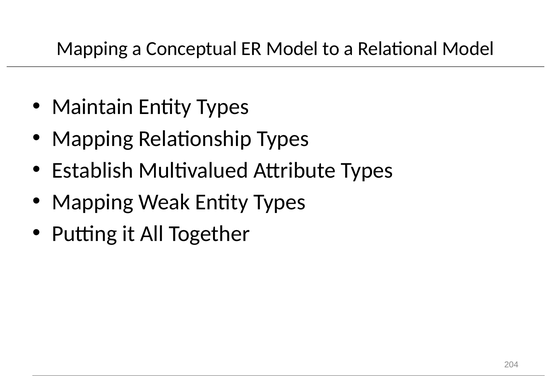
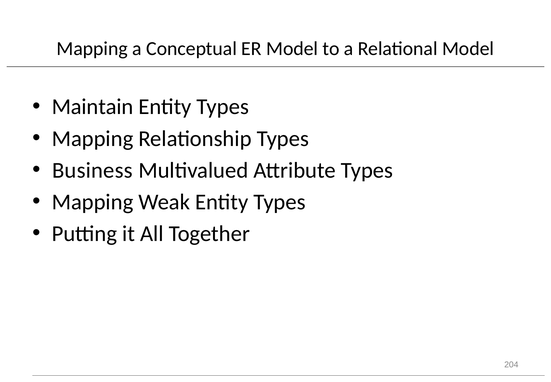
Establish: Establish -> Business
